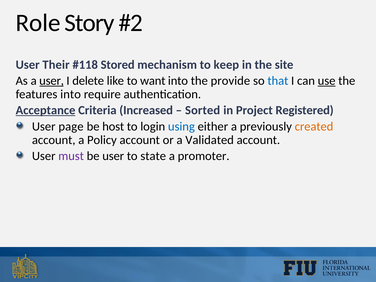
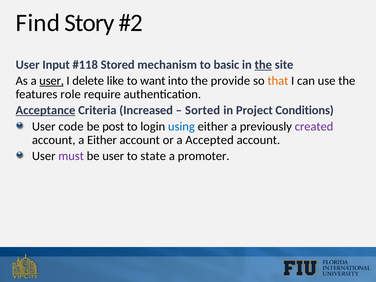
Role: Role -> Find
Their: Their -> Input
keep: keep -> basic
the at (263, 65) underline: none -> present
that colour: blue -> orange
use underline: present -> none
features into: into -> role
Registered: Registered -> Conditions
page: page -> code
host: host -> post
created colour: orange -> purple
a Policy: Policy -> Either
Validated: Validated -> Accepted
